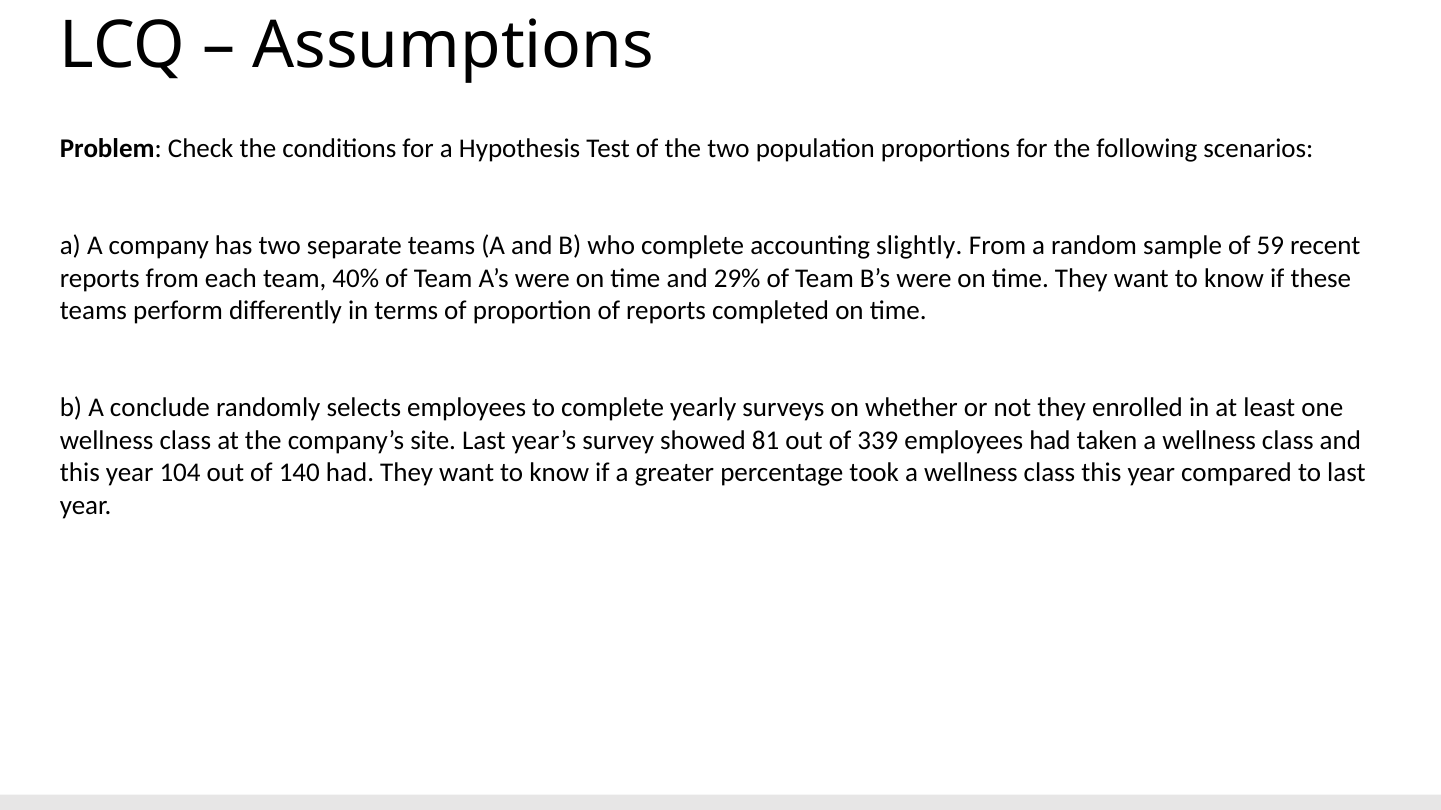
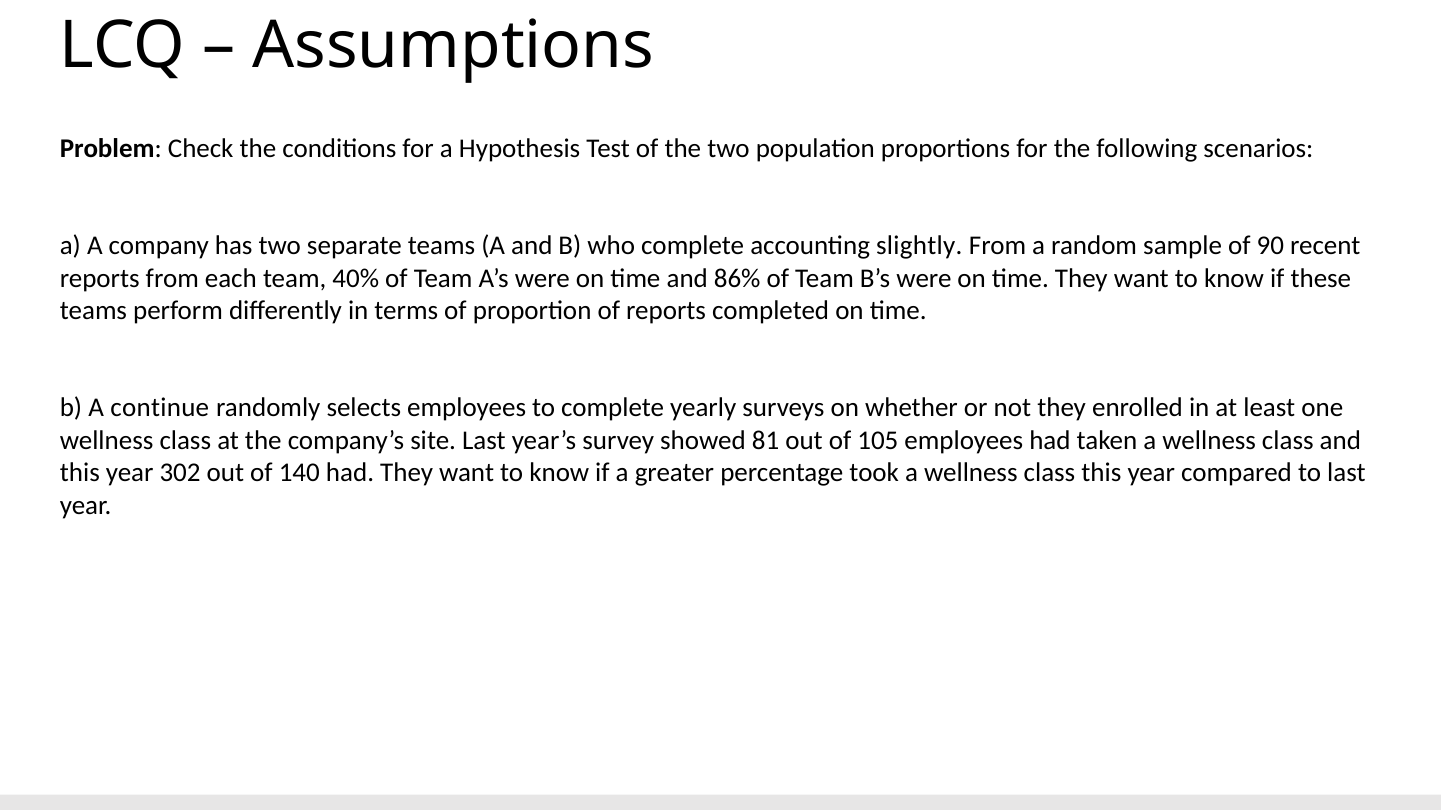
59: 59 -> 90
29%: 29% -> 86%
conclude: conclude -> continue
339: 339 -> 105
104: 104 -> 302
